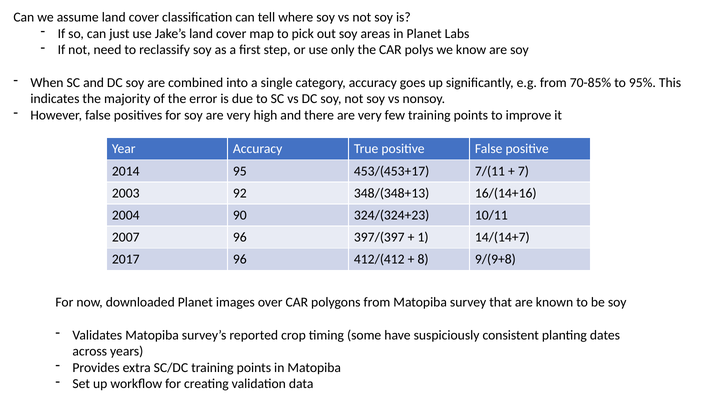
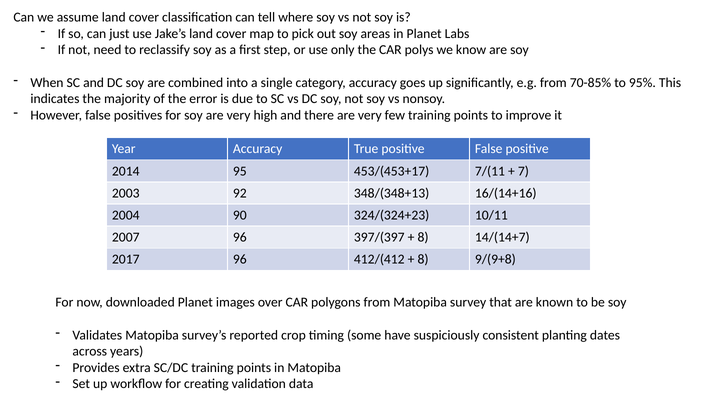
1 at (423, 237): 1 -> 8
